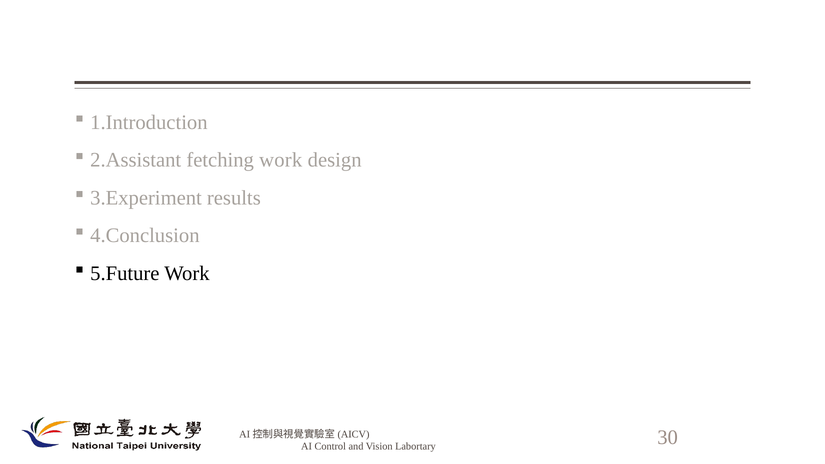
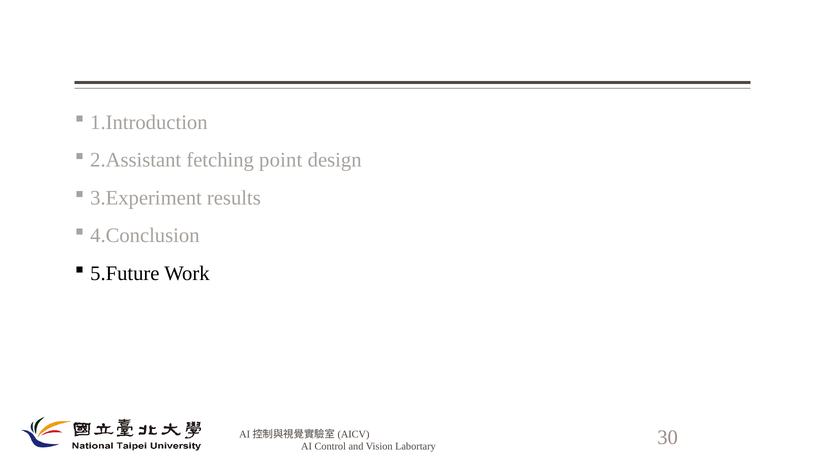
fetching work: work -> point
